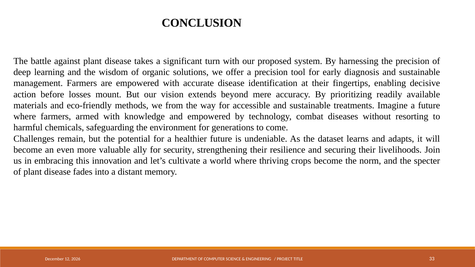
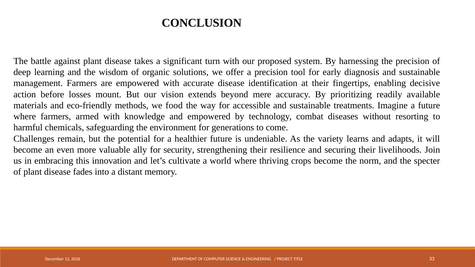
from: from -> food
dataset: dataset -> variety
